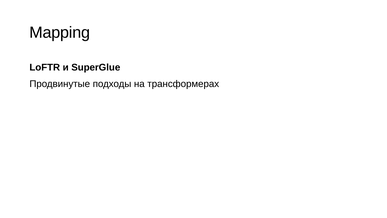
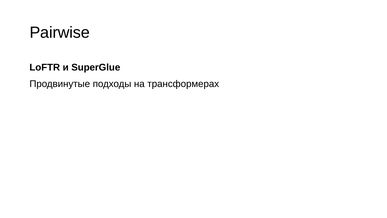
Mapping: Mapping -> Pairwise
